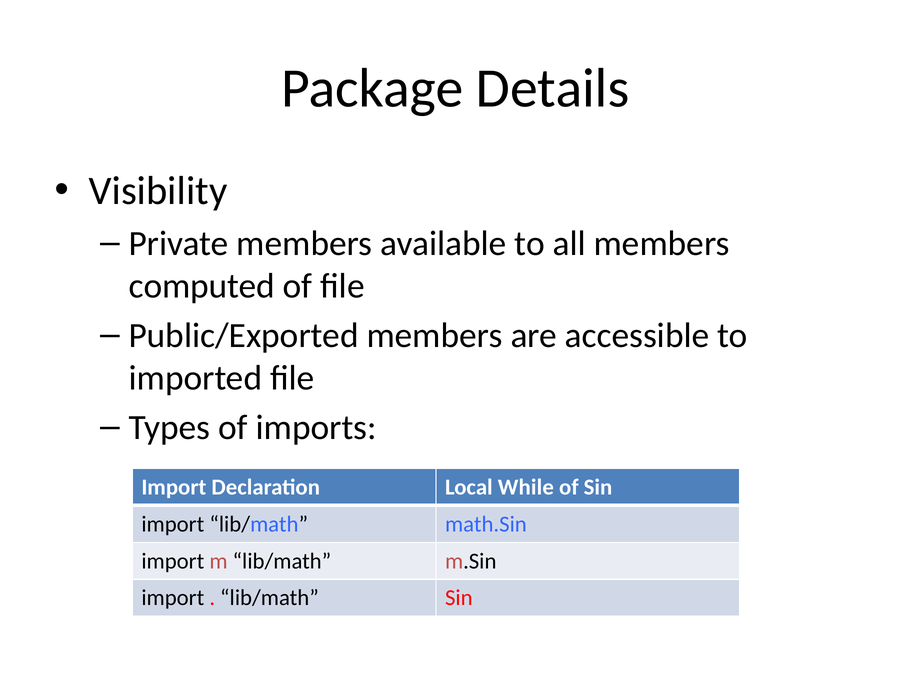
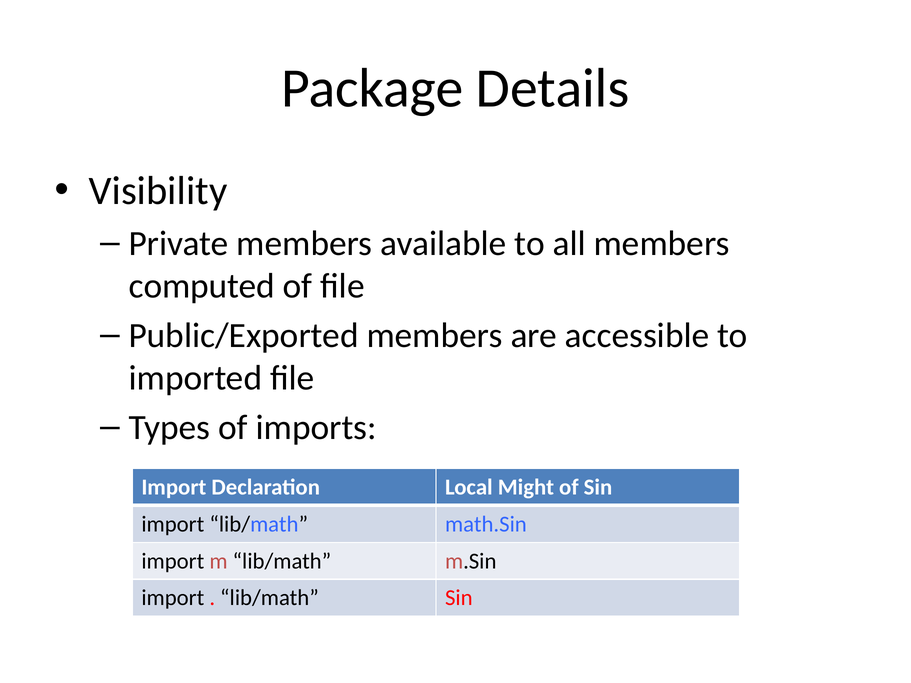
While: While -> Might
